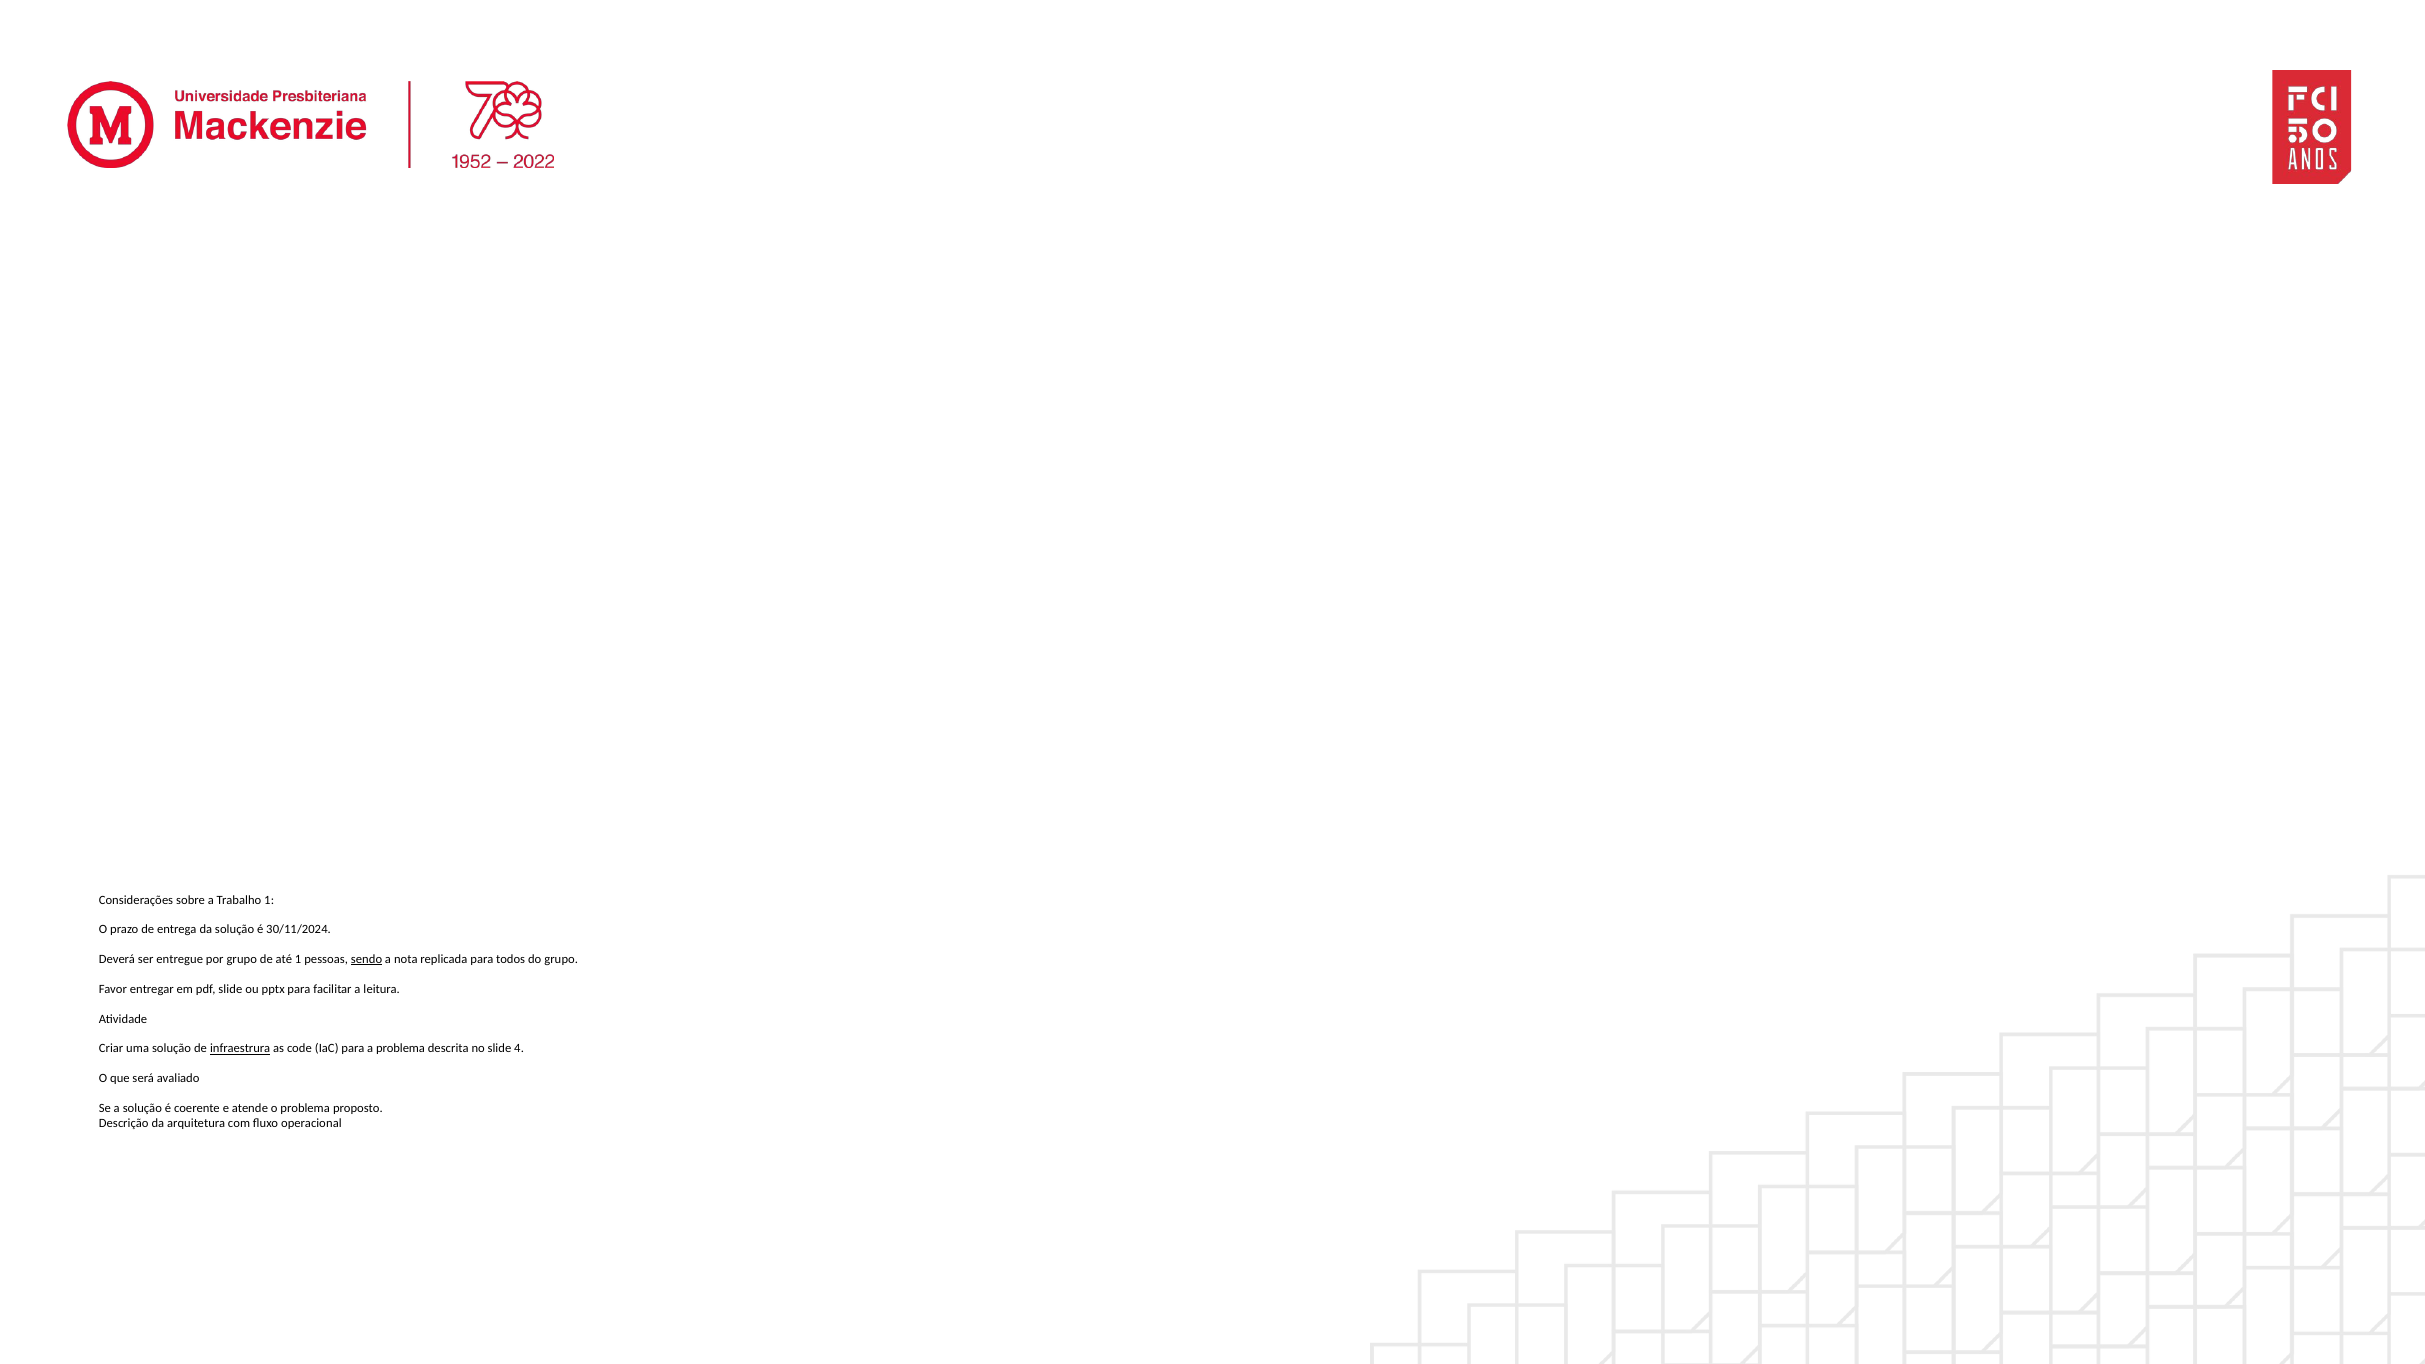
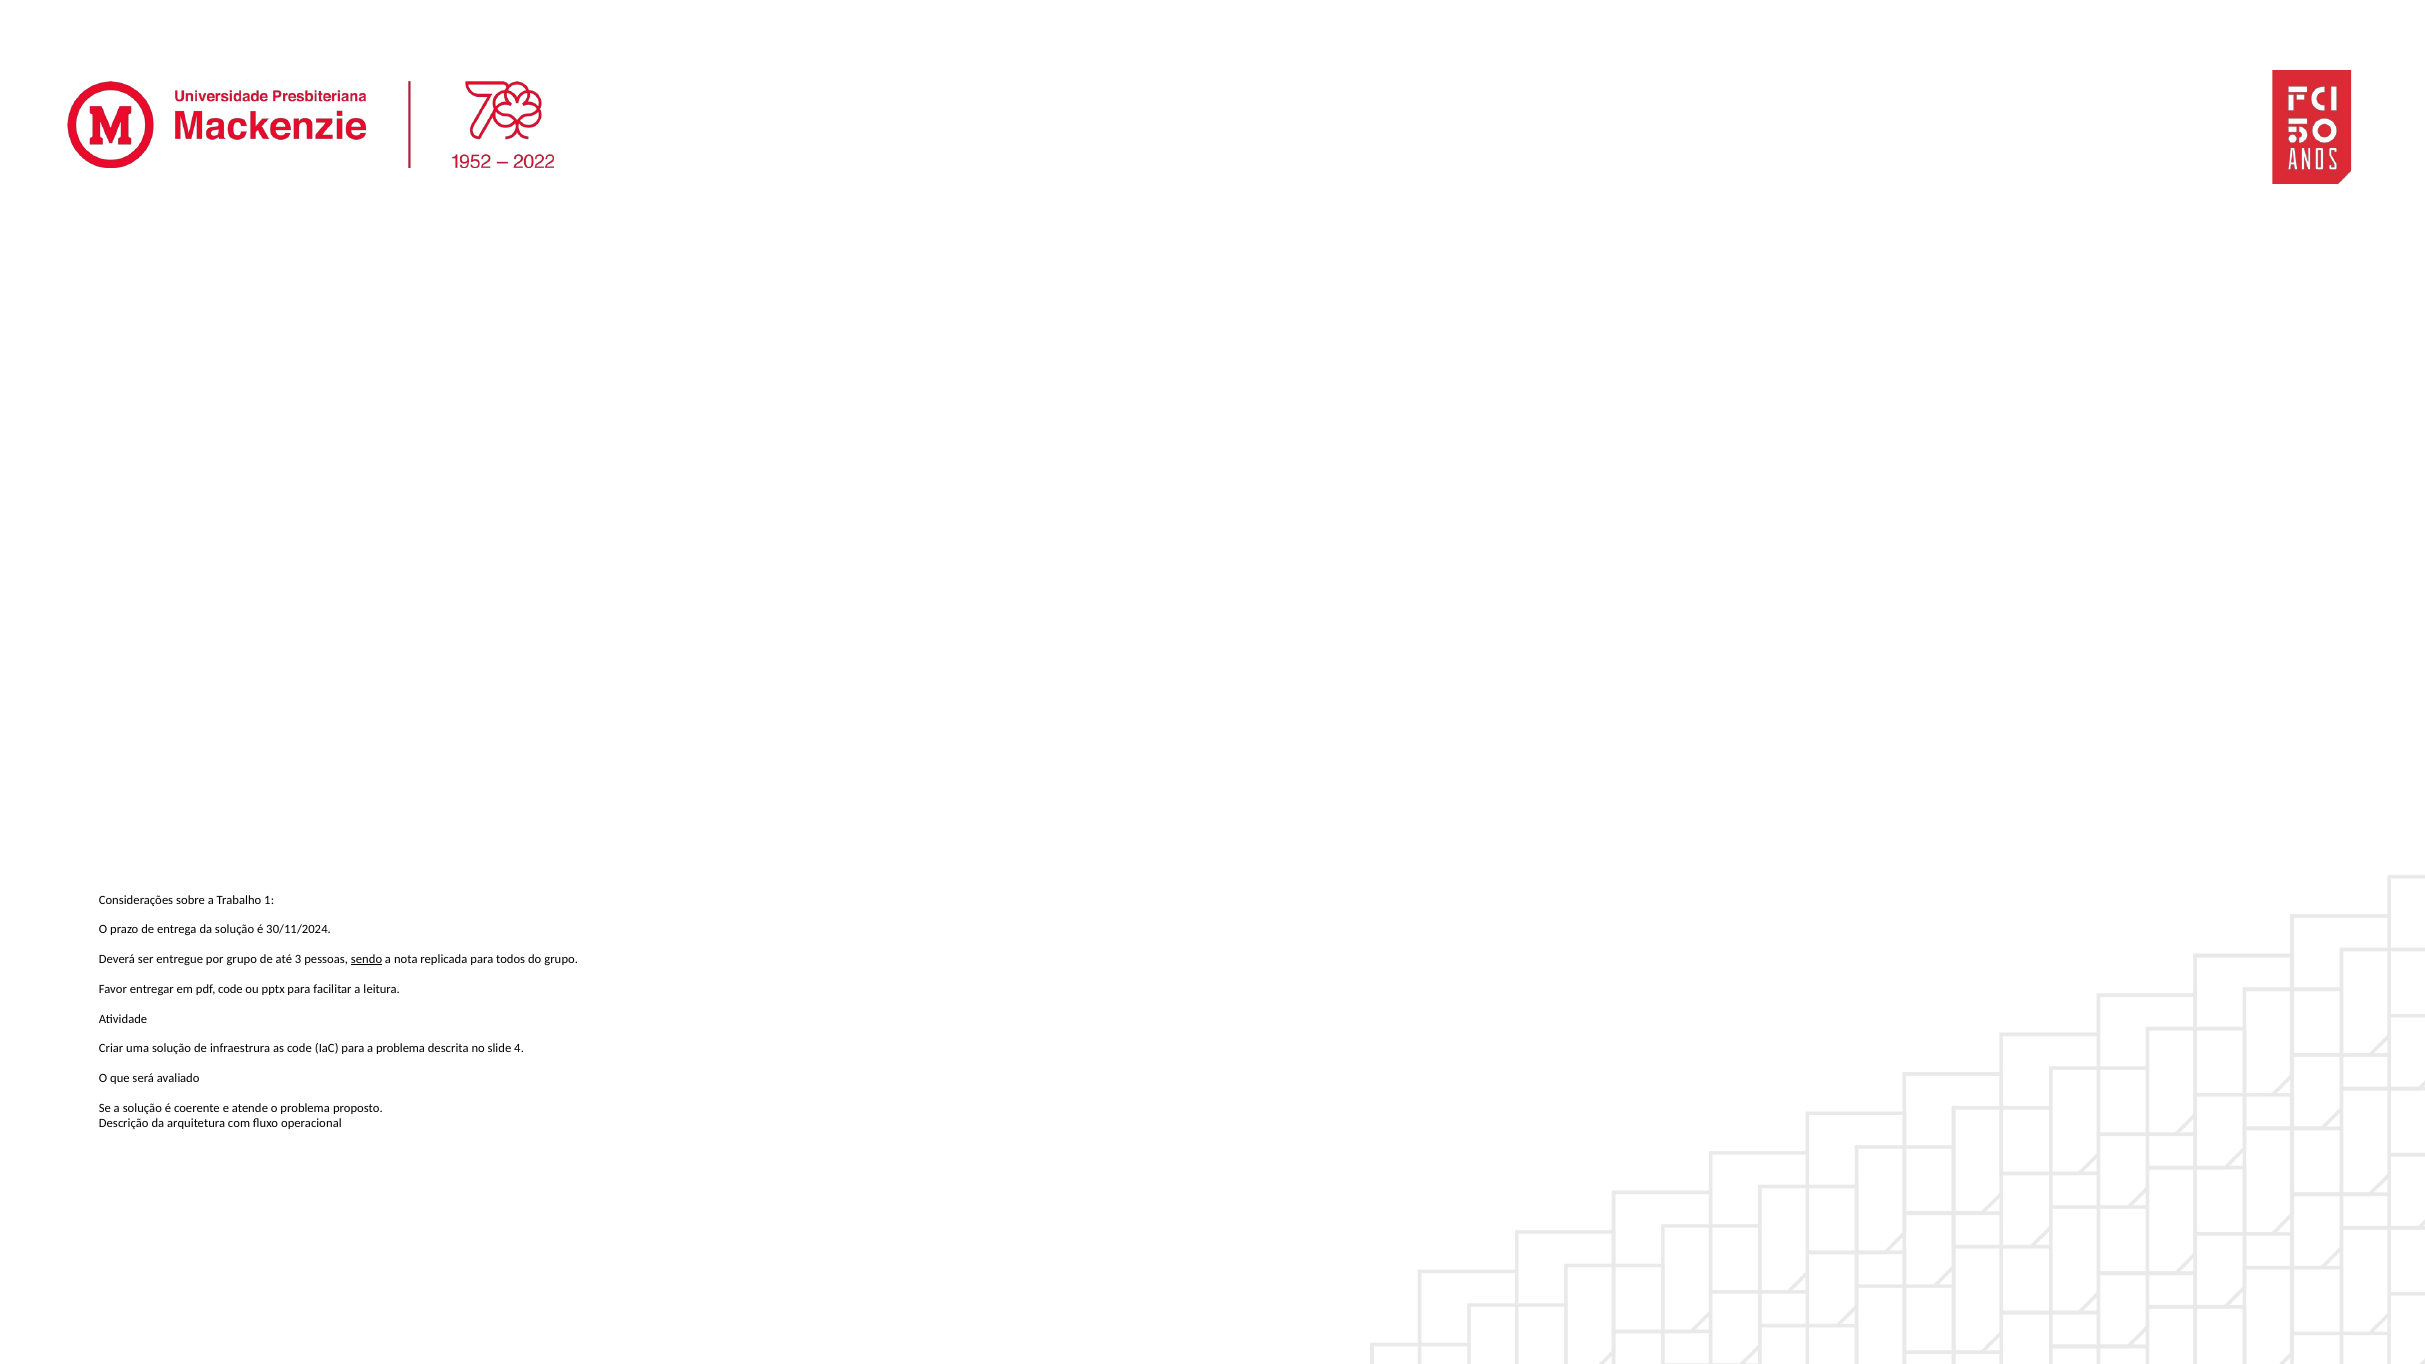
até 1: 1 -> 3
pdf slide: slide -> code
infraestrura underline: present -> none
